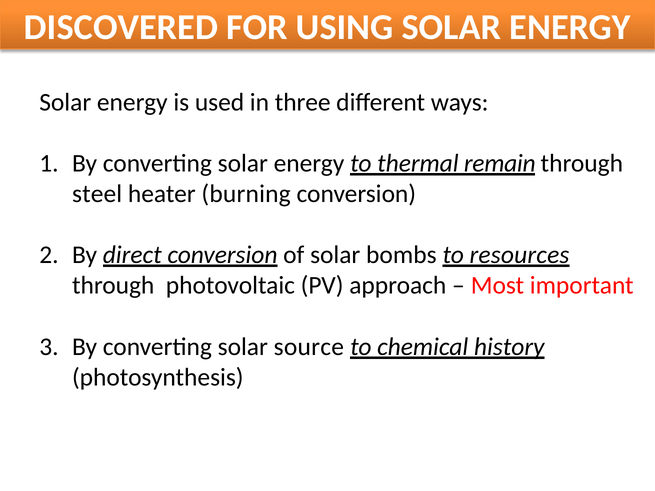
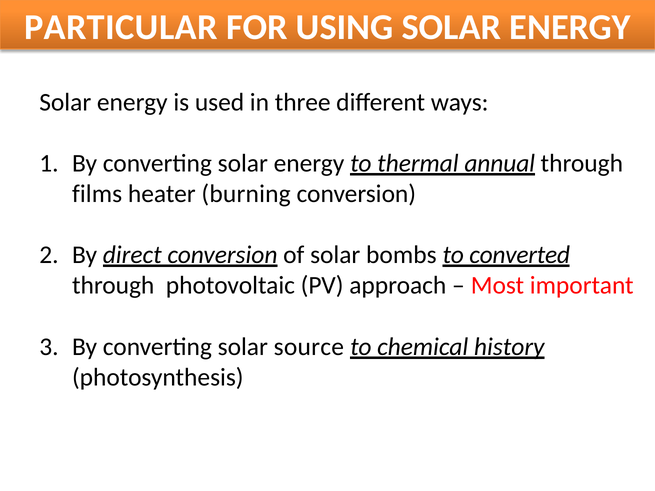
DISCOVERED: DISCOVERED -> PARTICULAR
remain: remain -> annual
steel: steel -> films
resources: resources -> converted
